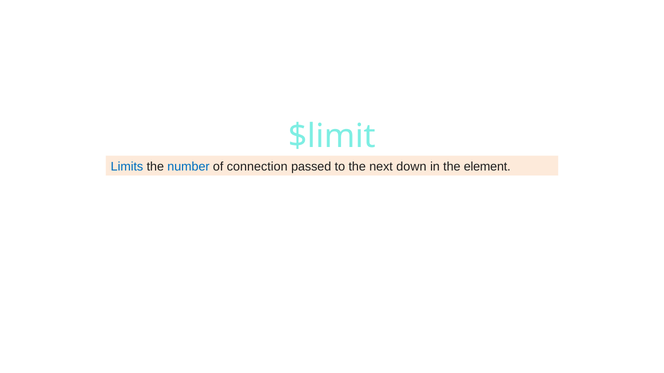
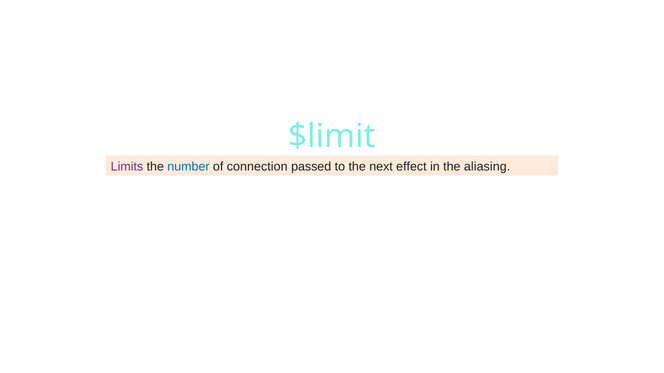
Limits colour: blue -> purple
down: down -> effect
element: element -> aliasing
